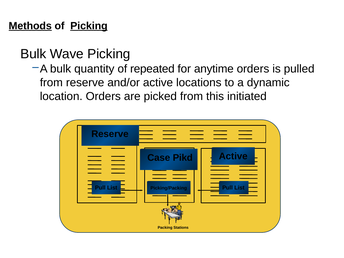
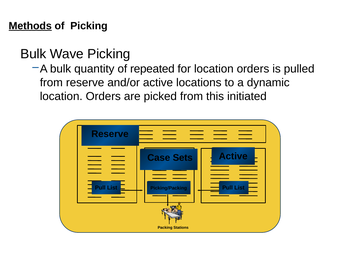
Picking at (89, 26) underline: present -> none
for anytime: anytime -> location
Pikd: Pikd -> Sets
